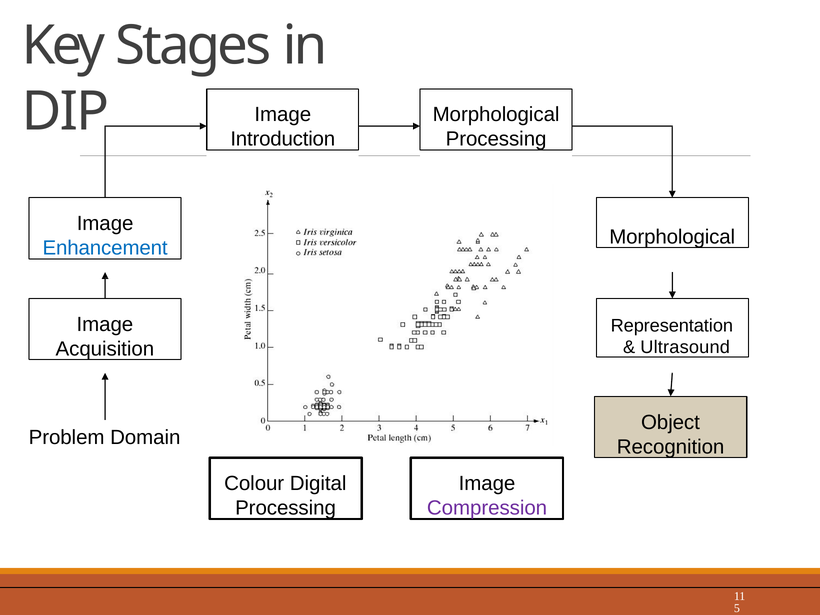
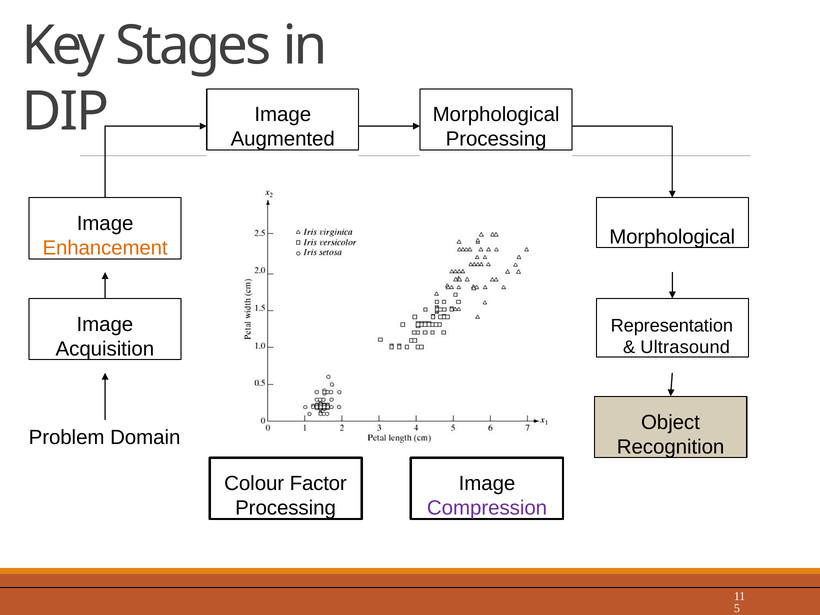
Introduction: Introduction -> Augmented
Enhancement colour: blue -> orange
Digital: Digital -> Factor
